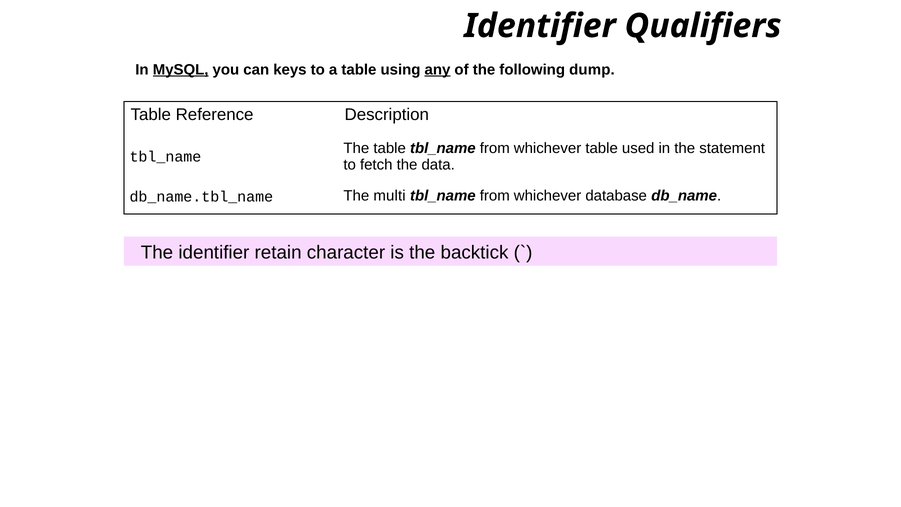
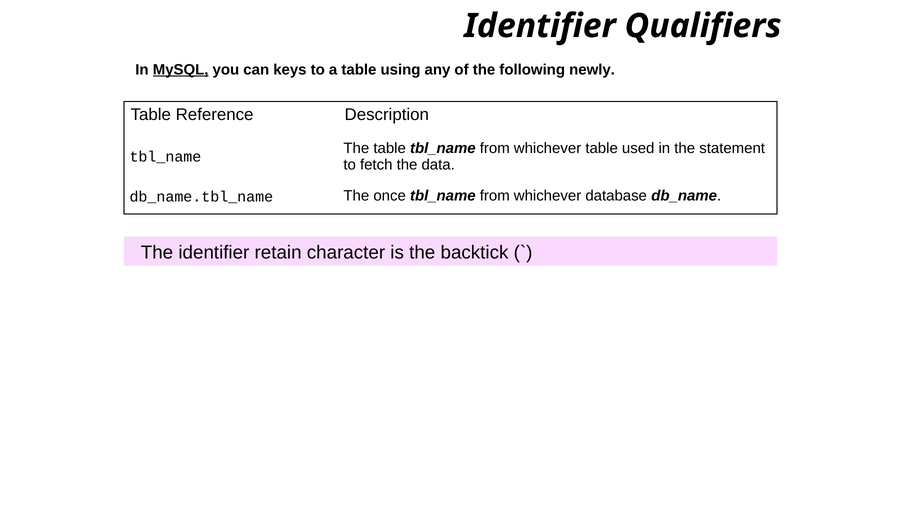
any underline: present -> none
dump: dump -> newly
multi: multi -> once
